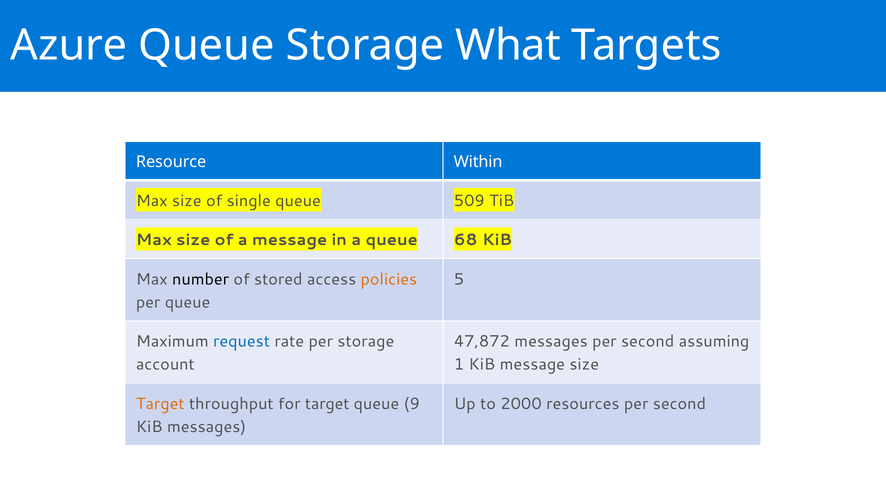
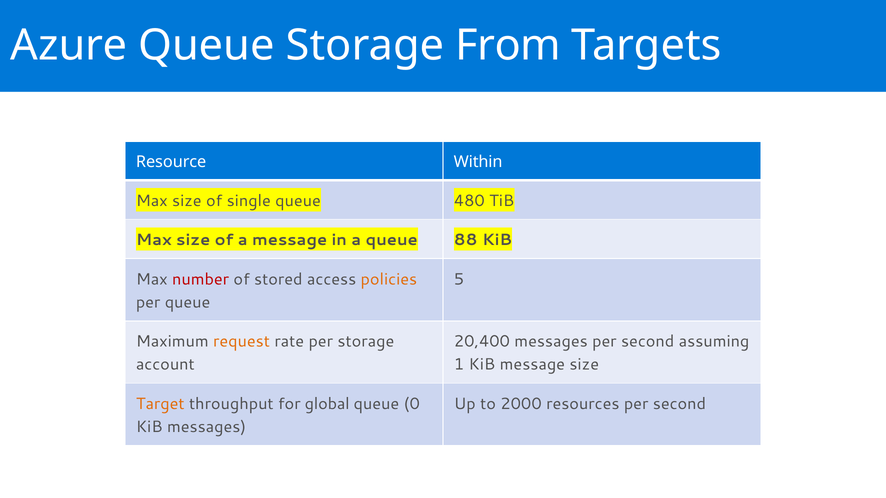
What: What -> From
509: 509 -> 480
68: 68 -> 88
number colour: black -> red
request colour: blue -> orange
47,872: 47,872 -> 20,400
for target: target -> global
9: 9 -> 0
